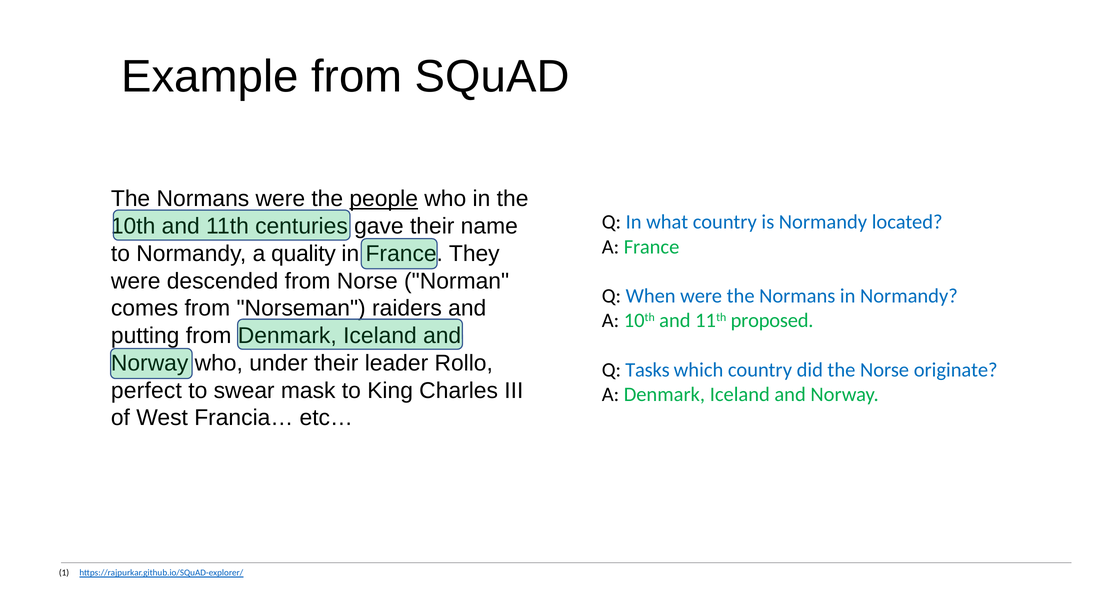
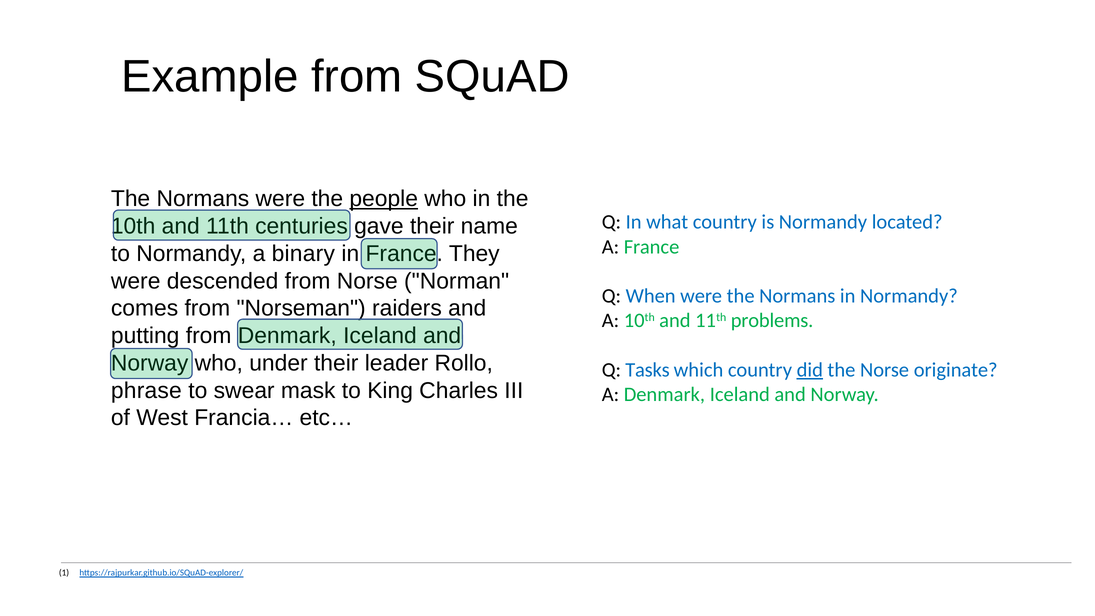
quality: quality -> binary
proposed: proposed -> problems
did underline: none -> present
perfect: perfect -> phrase
